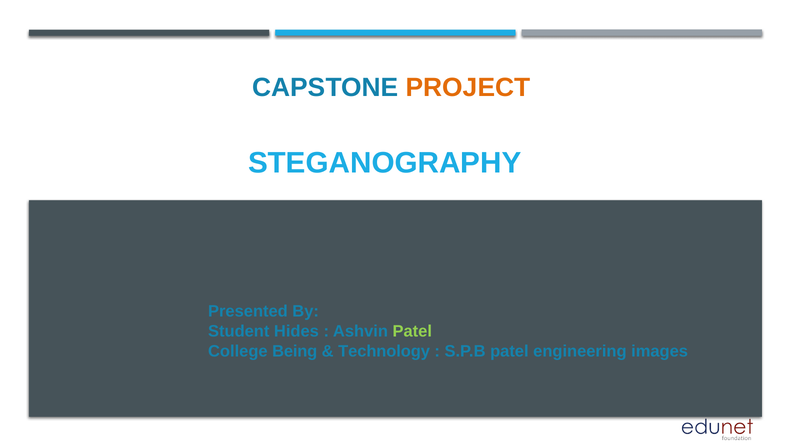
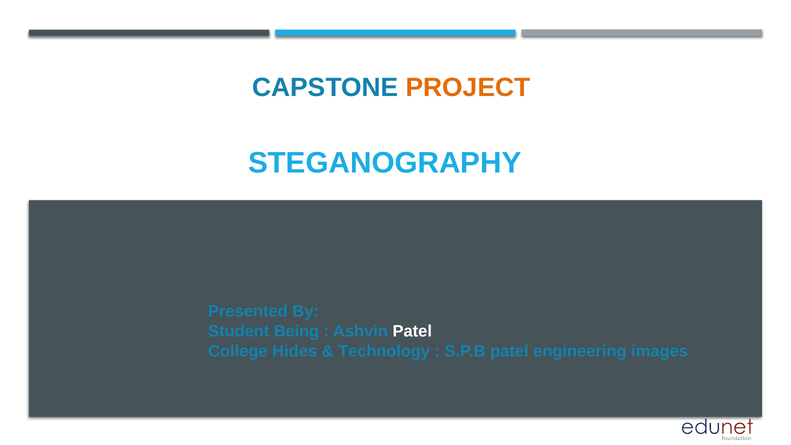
Hides: Hides -> Being
Patel at (412, 331) colour: light green -> white
Being: Being -> Hides
